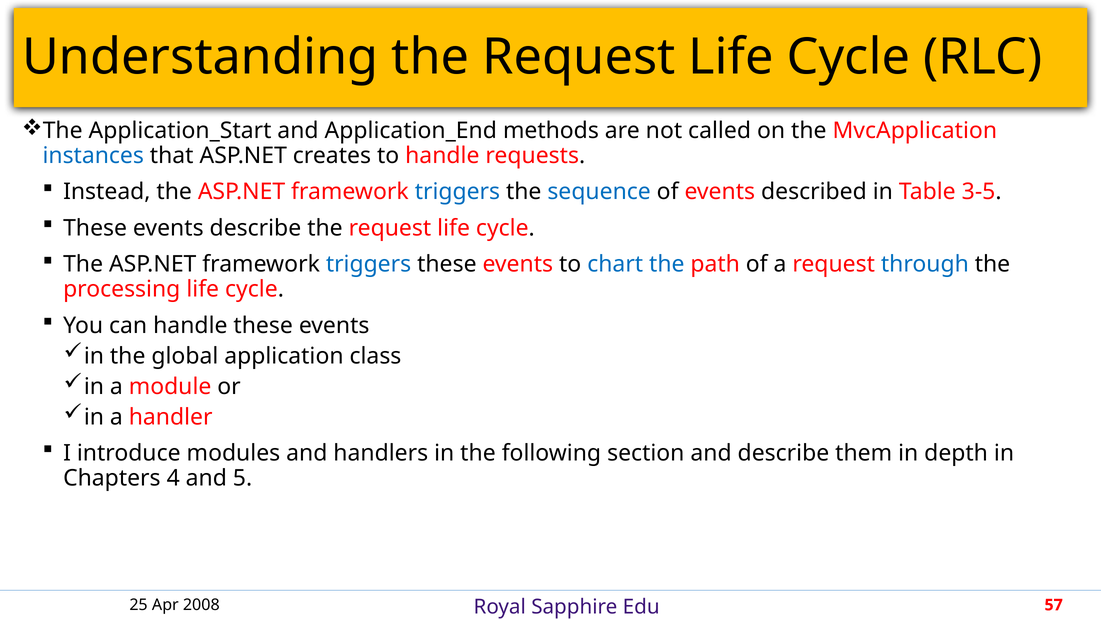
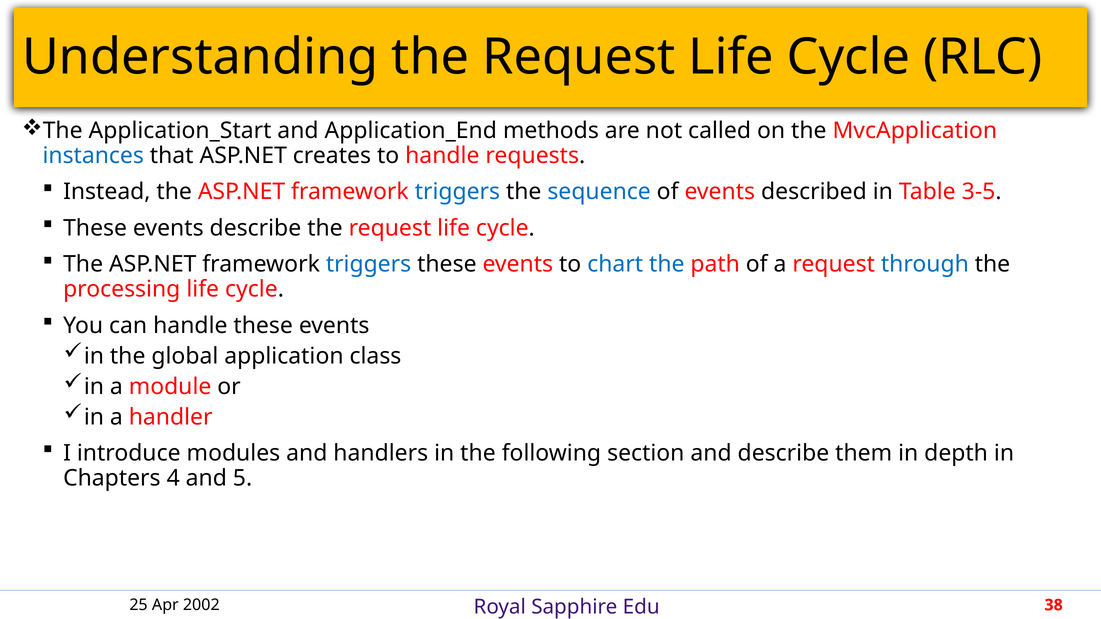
2008: 2008 -> 2002
57: 57 -> 38
